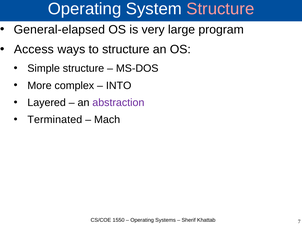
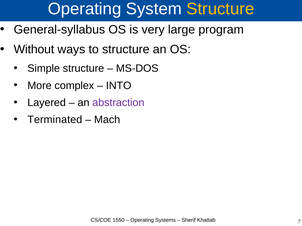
Structure at (220, 9) colour: pink -> yellow
General-elapsed: General-elapsed -> General-syllabus
Access: Access -> Without
